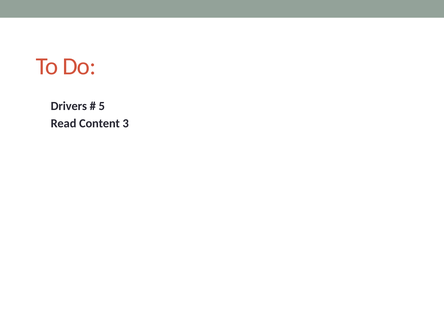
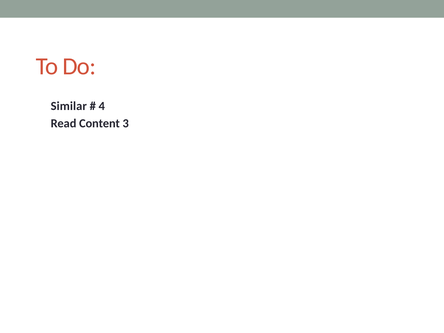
Drivers: Drivers -> Similar
5: 5 -> 4
